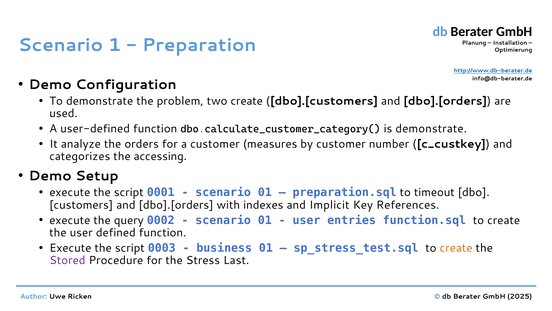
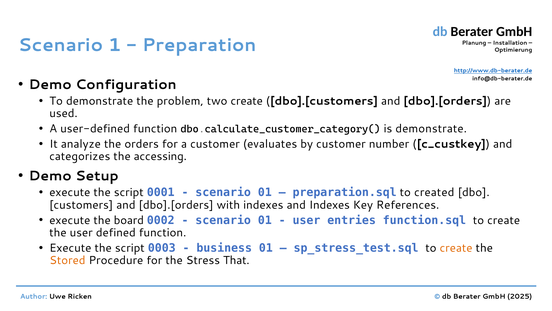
measures: measures -> evaluates
timeout: timeout -> created
and Implicit: Implicit -> Indexes
query: query -> board
Stored colour: purple -> orange
Last: Last -> That
